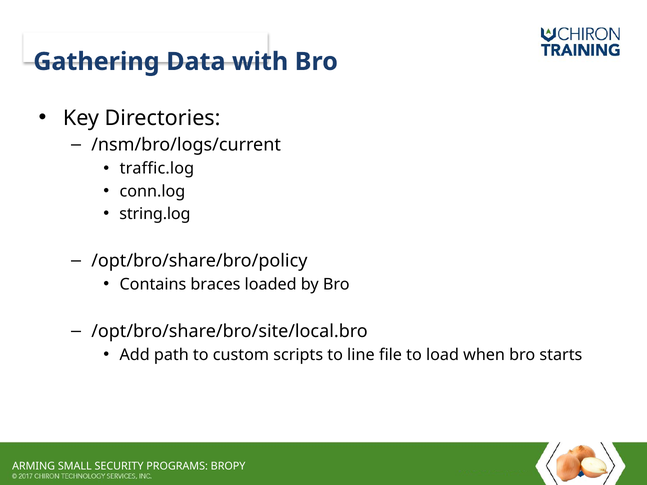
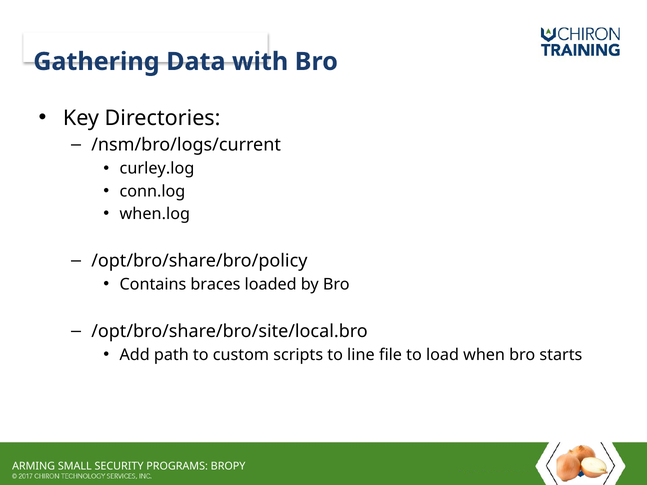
traffic.log: traffic.log -> curley.log
string.log: string.log -> when.log
